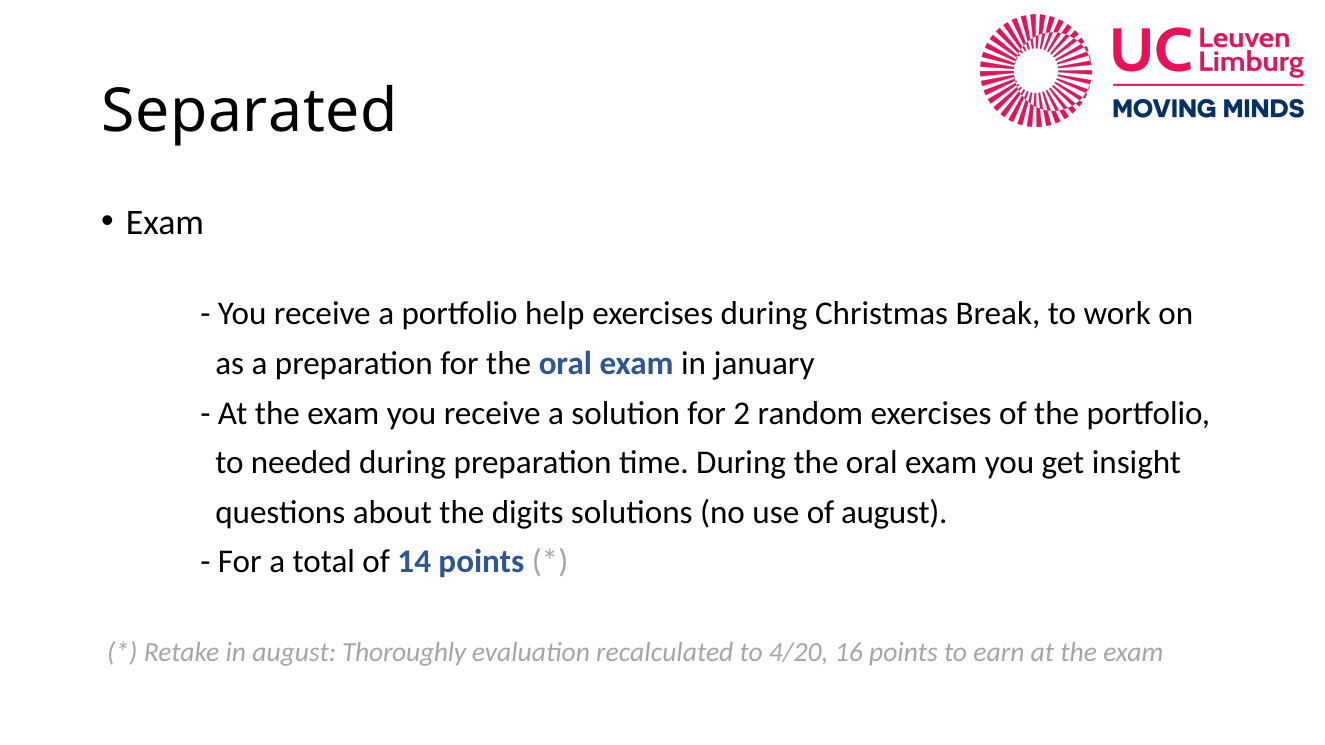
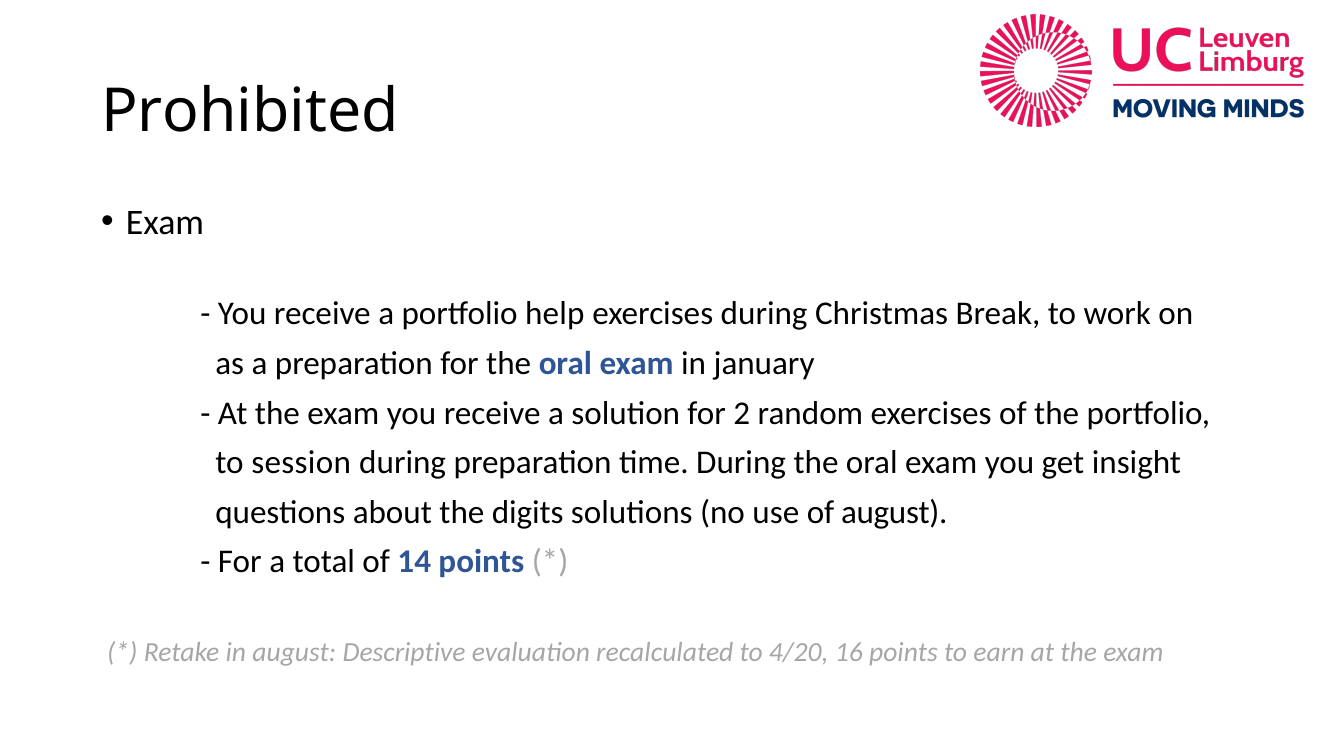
Separated: Separated -> Prohibited
needed: needed -> session
Thoroughly: Thoroughly -> Descriptive
